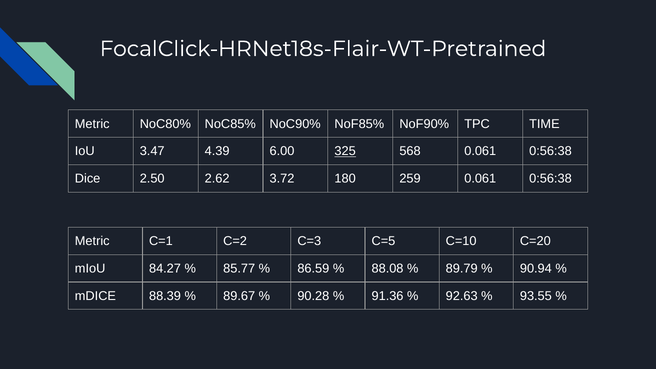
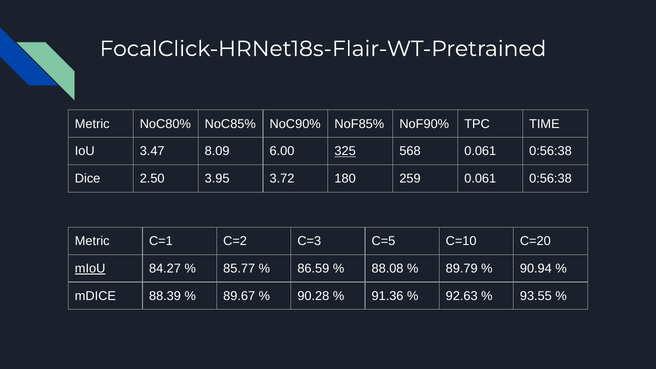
4.39: 4.39 -> 8.09
2.62: 2.62 -> 3.95
mIoU underline: none -> present
